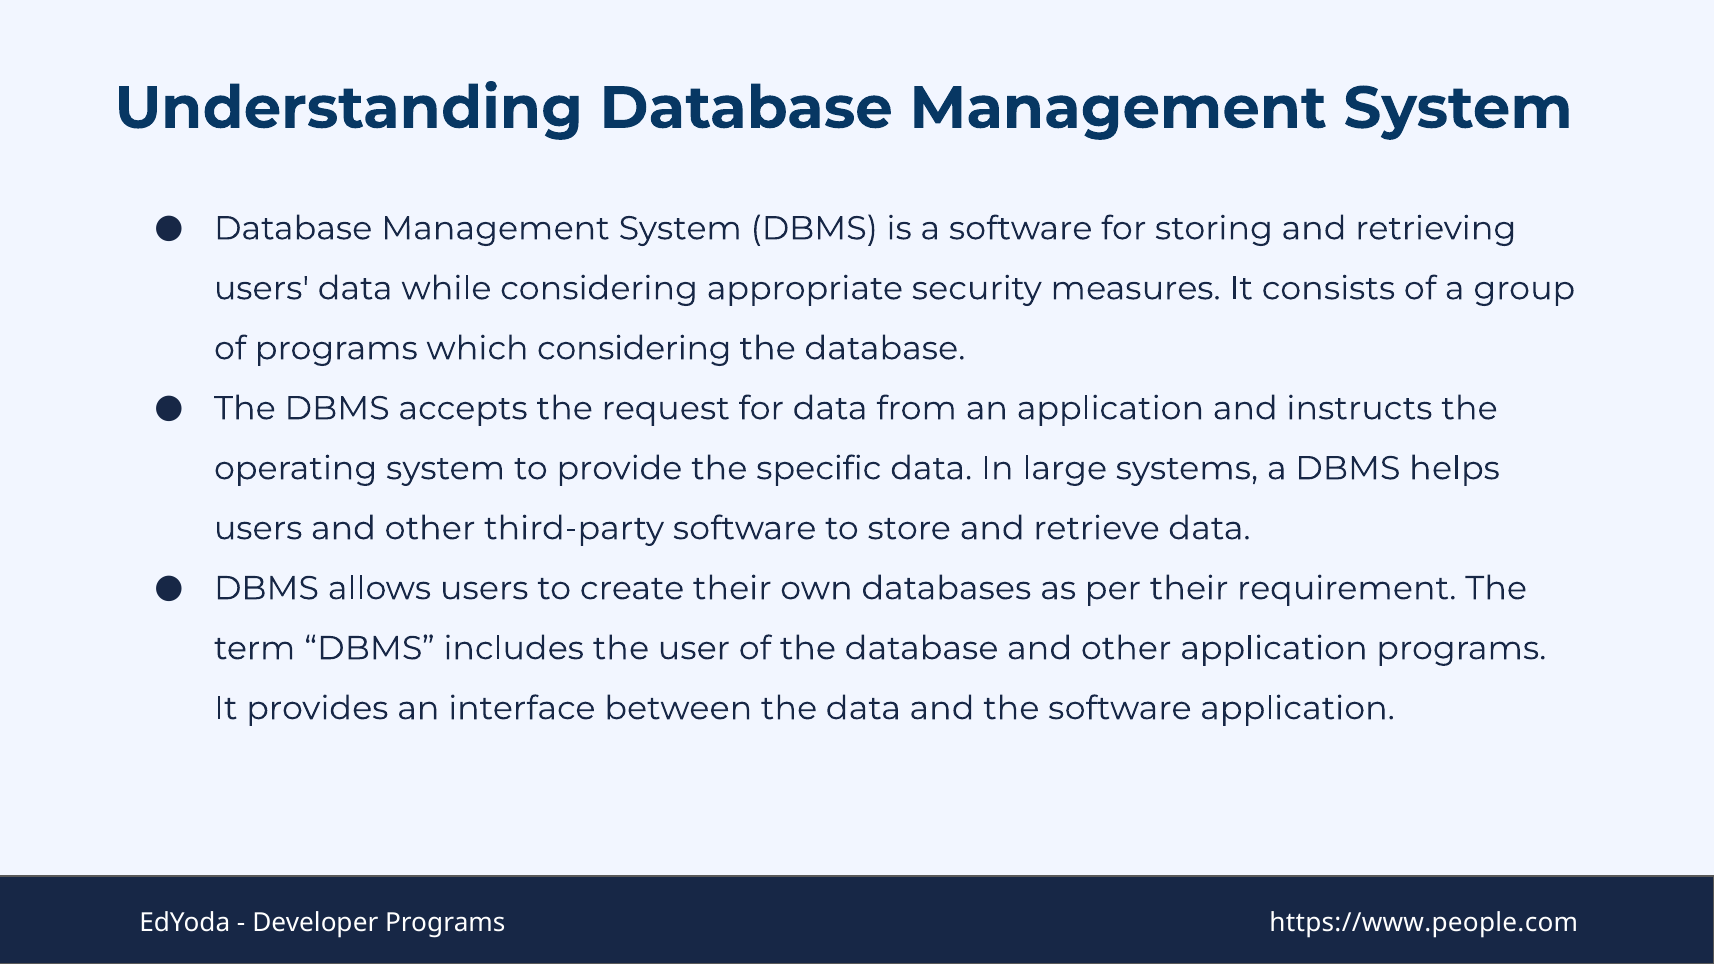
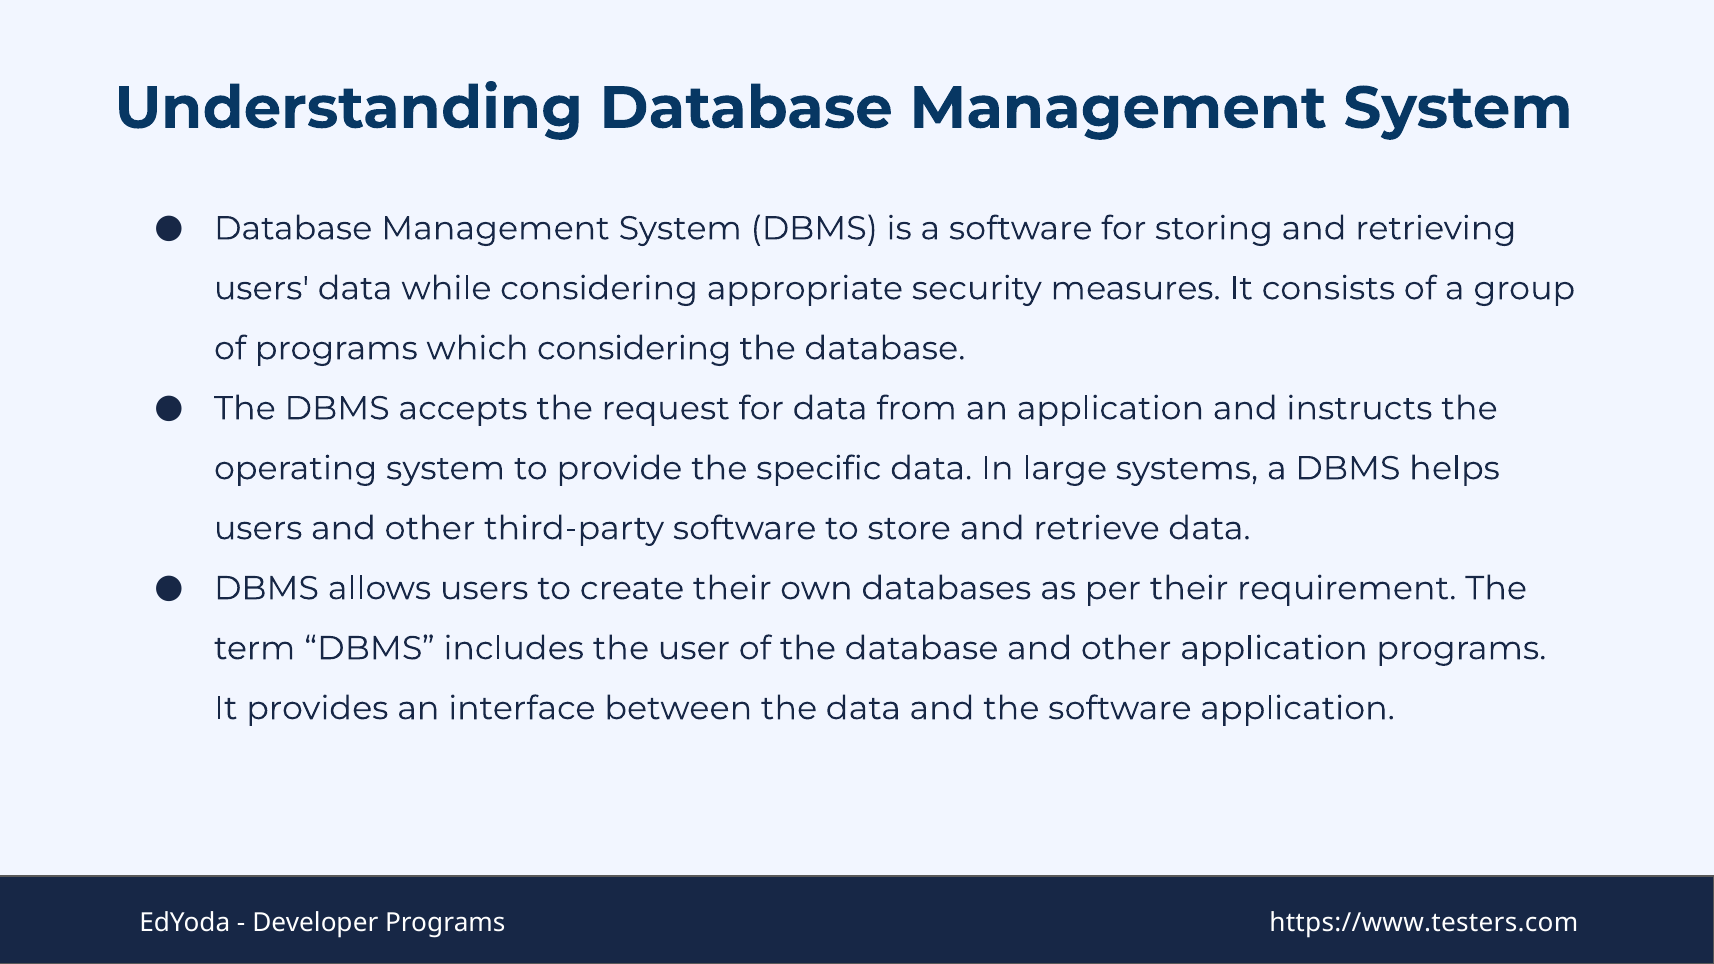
https://www.people.com: https://www.people.com -> https://www.testers.com
